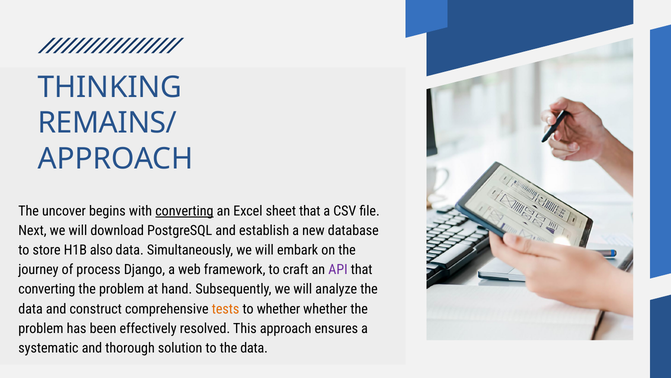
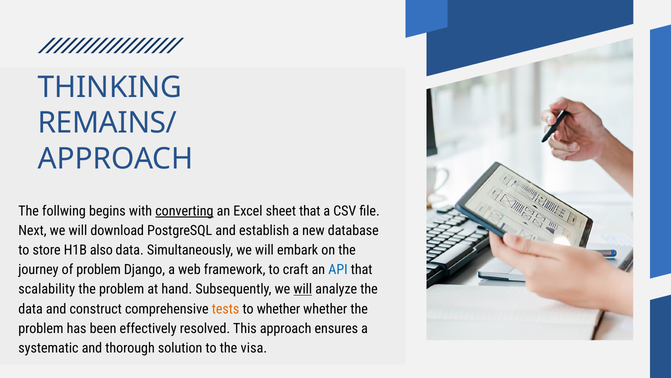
uncover: uncover -> follwing
of process: process -> problem
API colour: purple -> blue
converting at (47, 289): converting -> scalability
will at (303, 289) underline: none -> present
to the data: data -> visa
